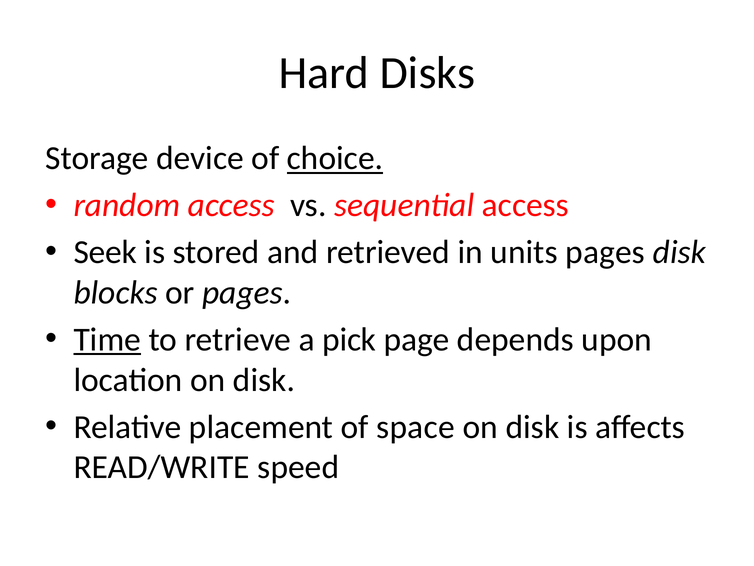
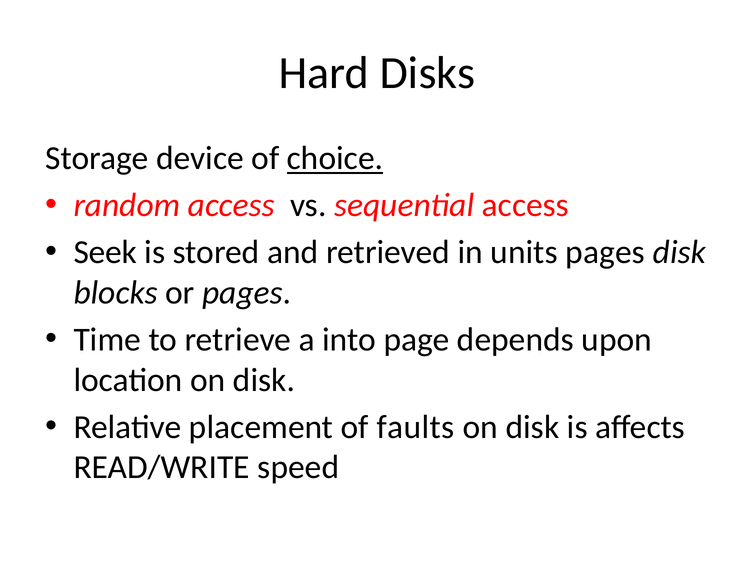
Time underline: present -> none
pick: pick -> into
space: space -> faults
